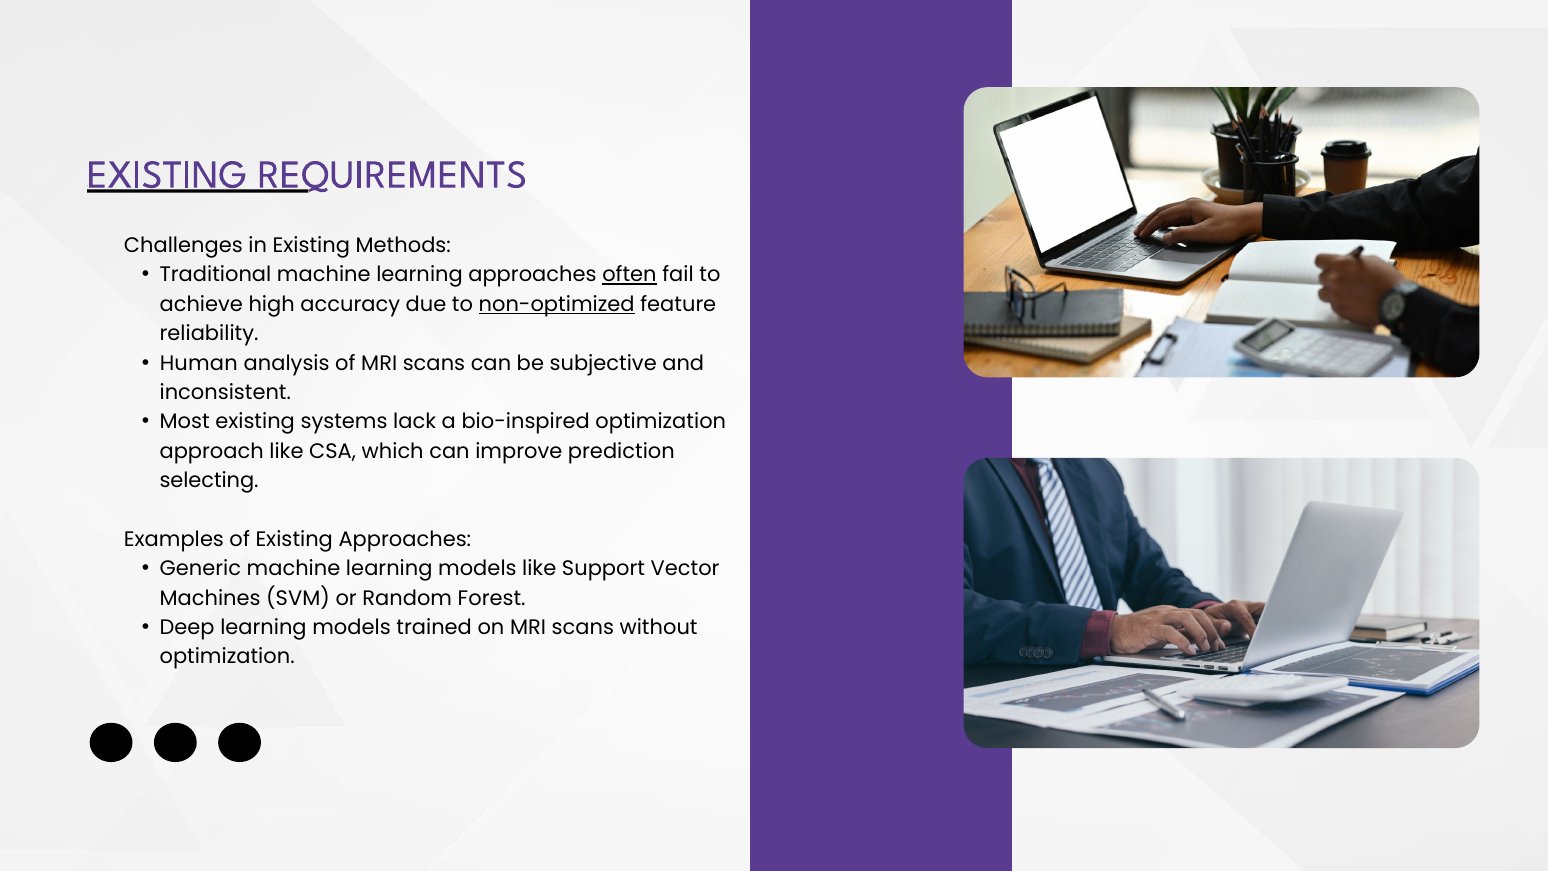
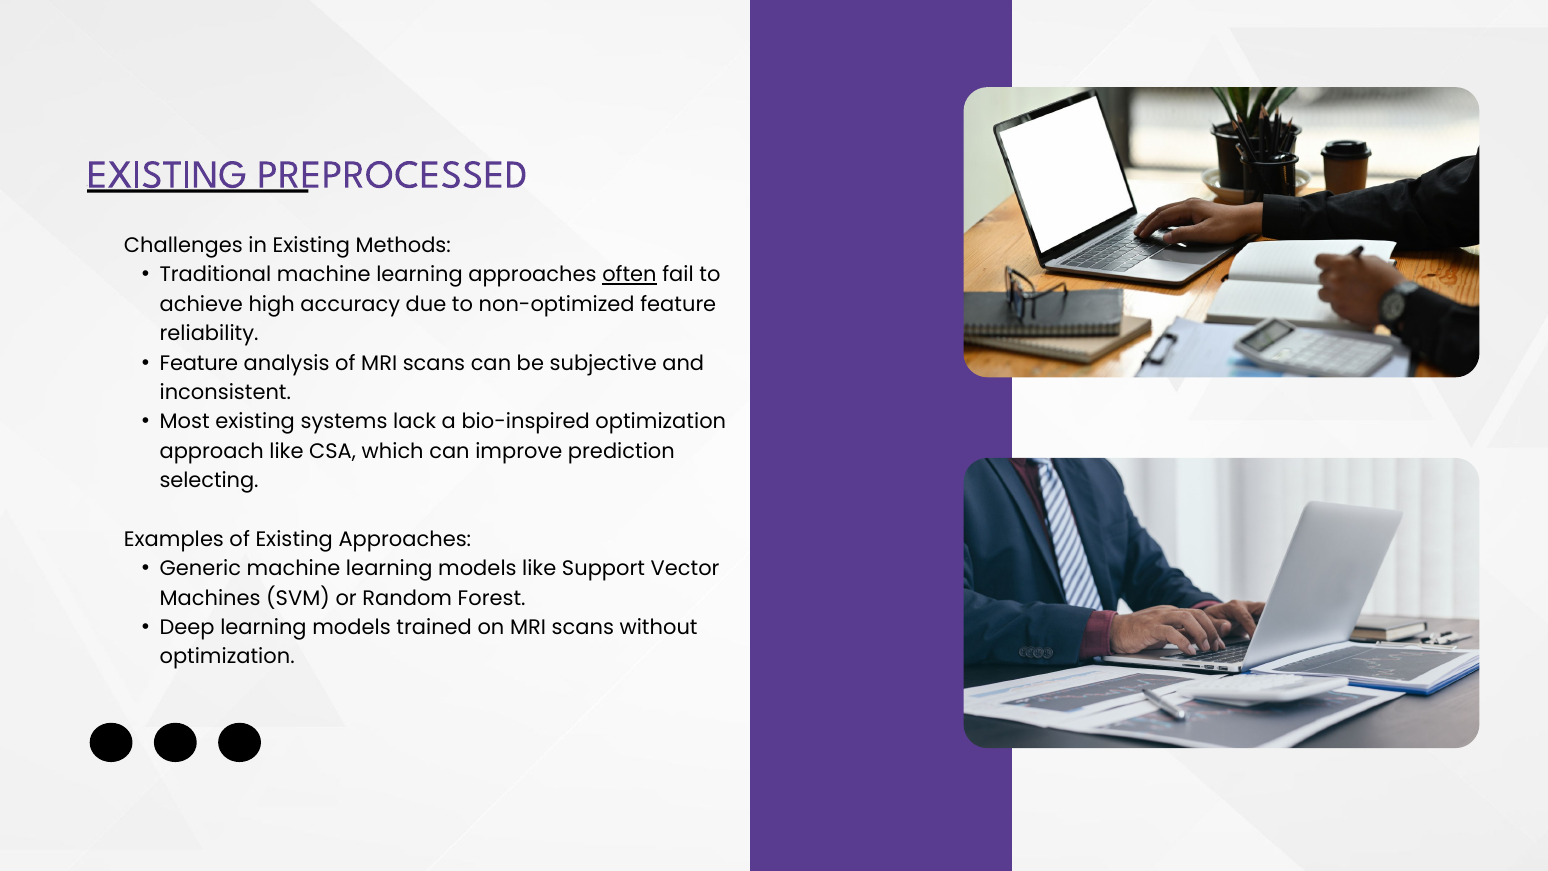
REQUIREMENTS: REQUIREMENTS -> PREPROCESSED
non-optimized underline: present -> none
Human at (199, 363): Human -> Feature
